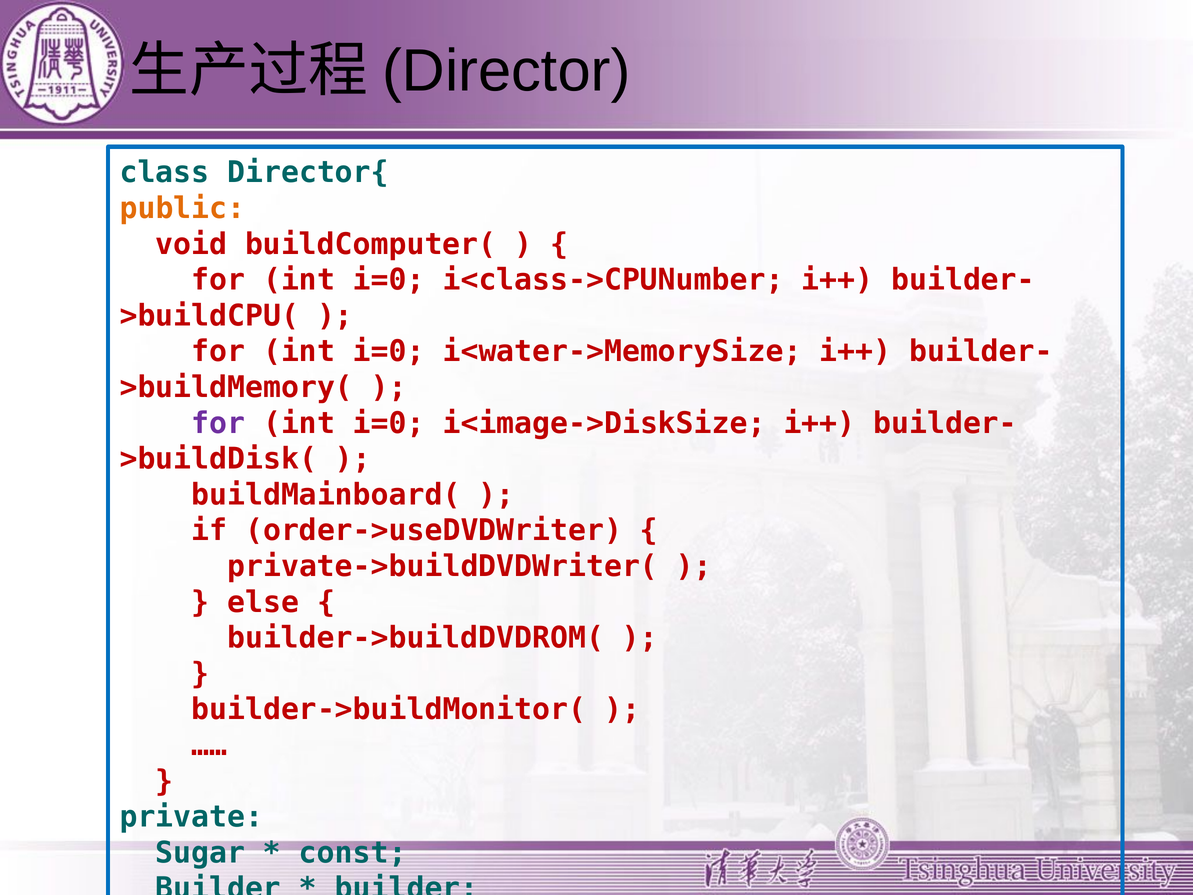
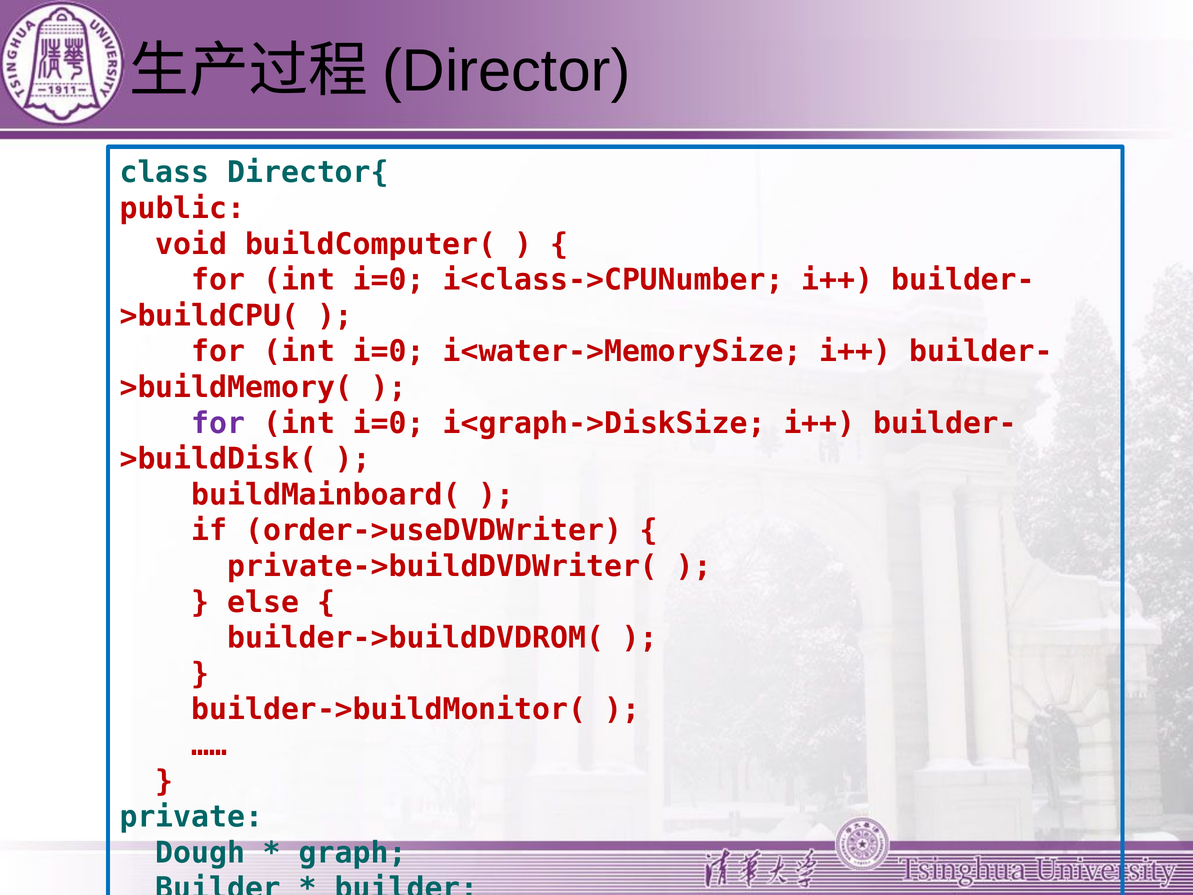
public colour: orange -> red
i<image->DiskSize: i<image->DiskSize -> i<graph->DiskSize
Sugar: Sugar -> Dough
const: const -> graph
